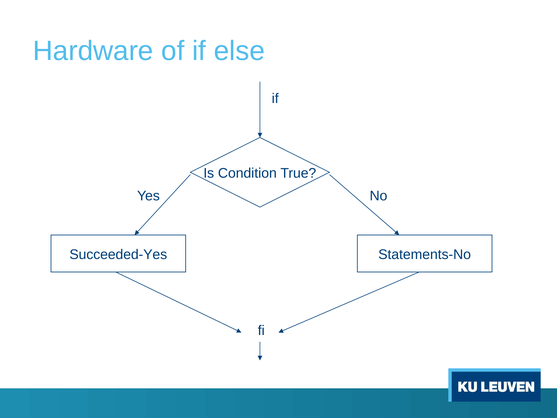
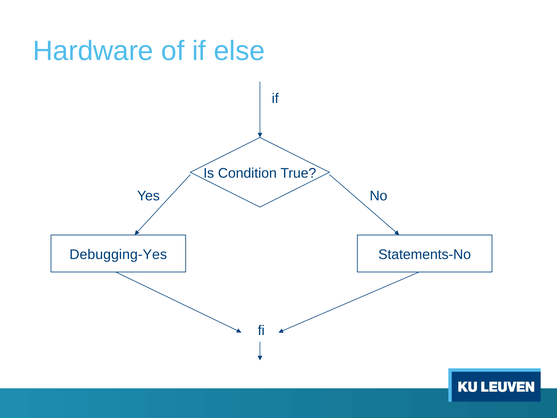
Succeeded-Yes: Succeeded-Yes -> Debugging-Yes
